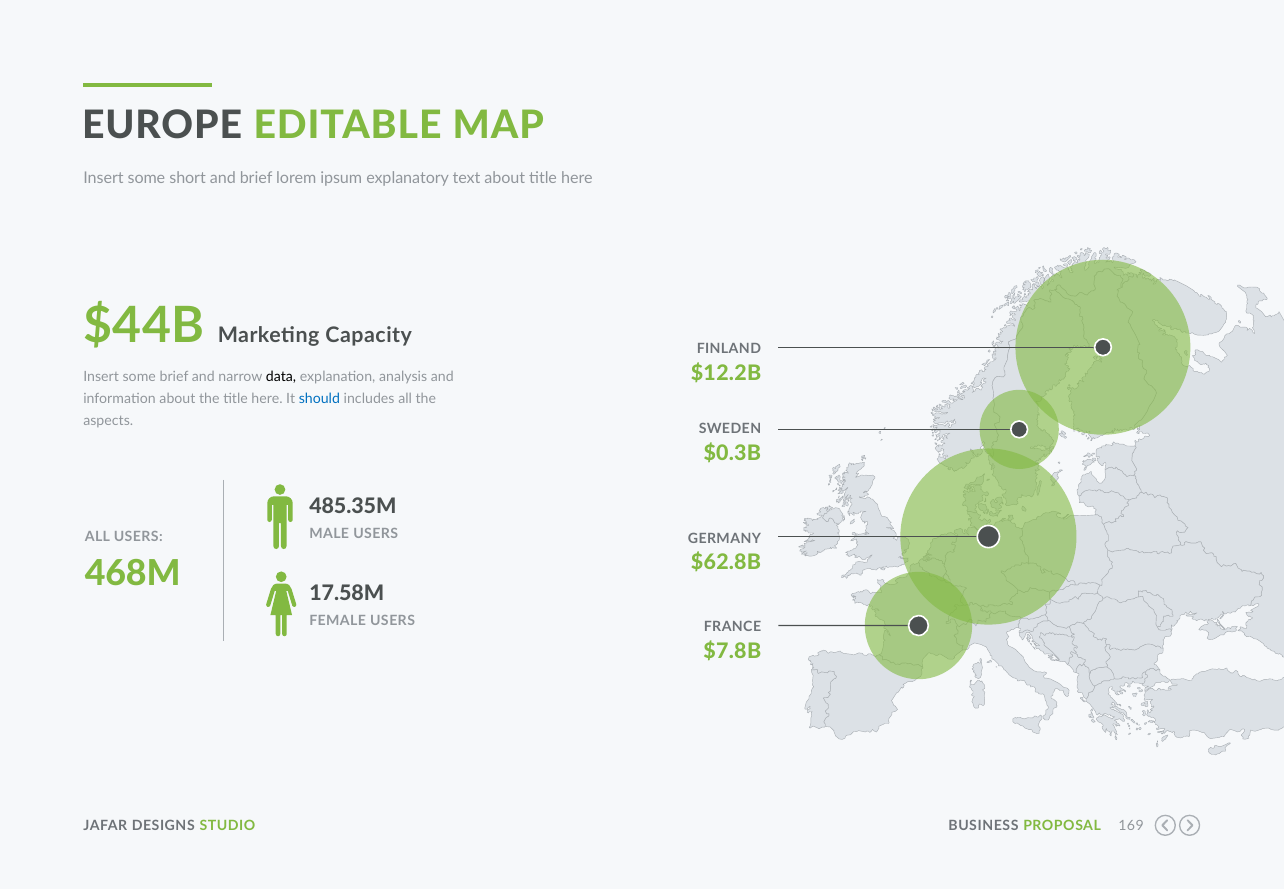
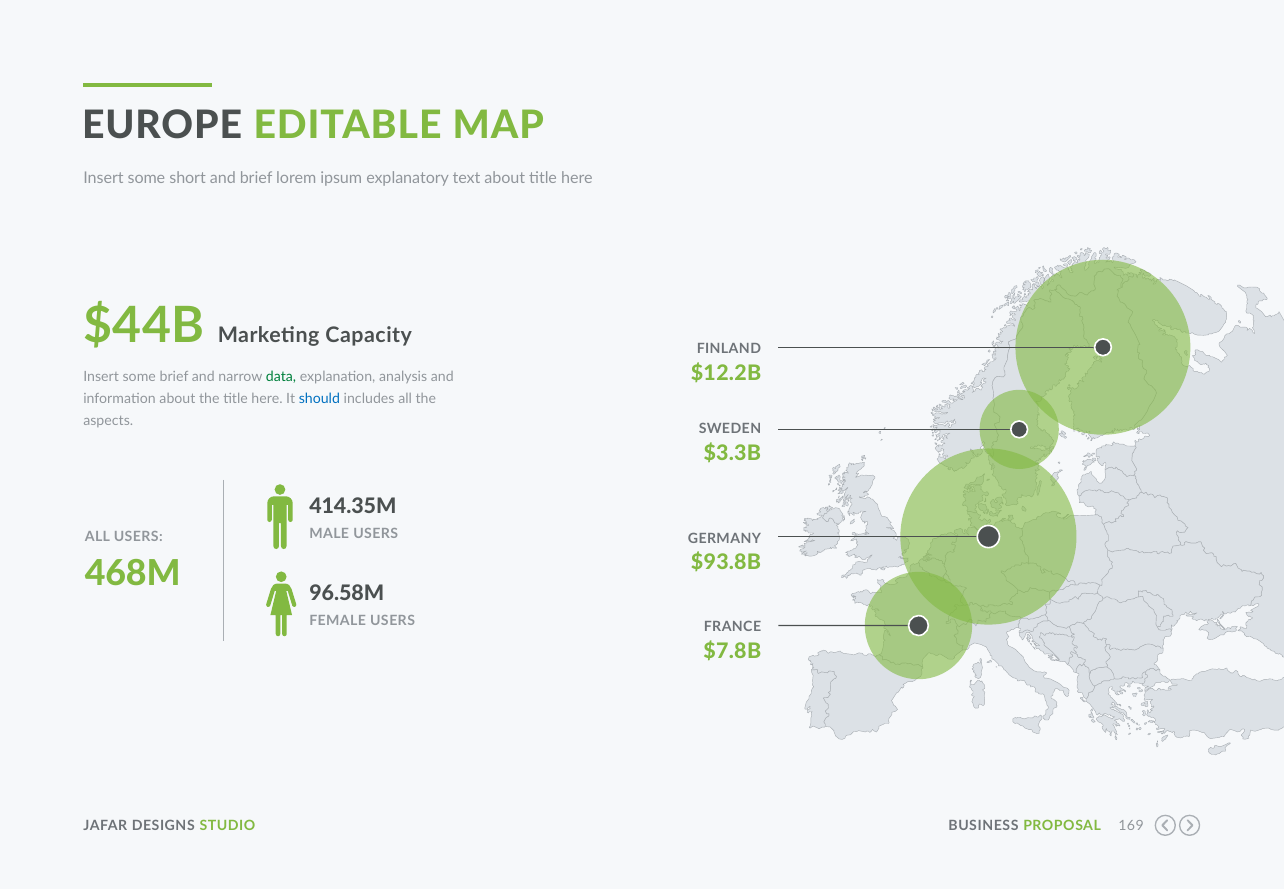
data colour: black -> green
$0.3B: $0.3B -> $3.3B
485.35M: 485.35M -> 414.35M
$62.8B: $62.8B -> $93.8B
17.58M: 17.58M -> 96.58M
